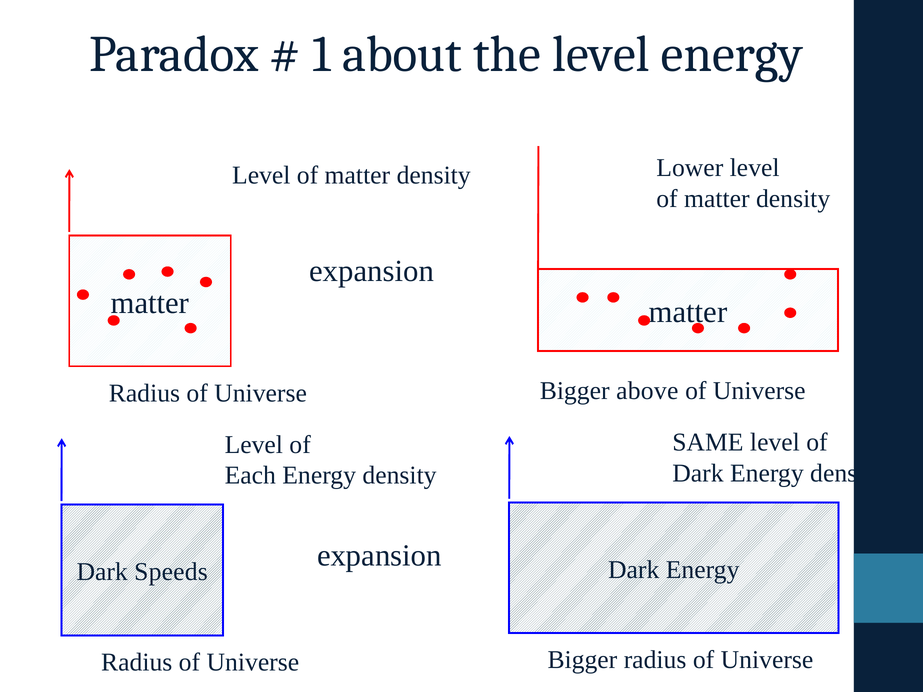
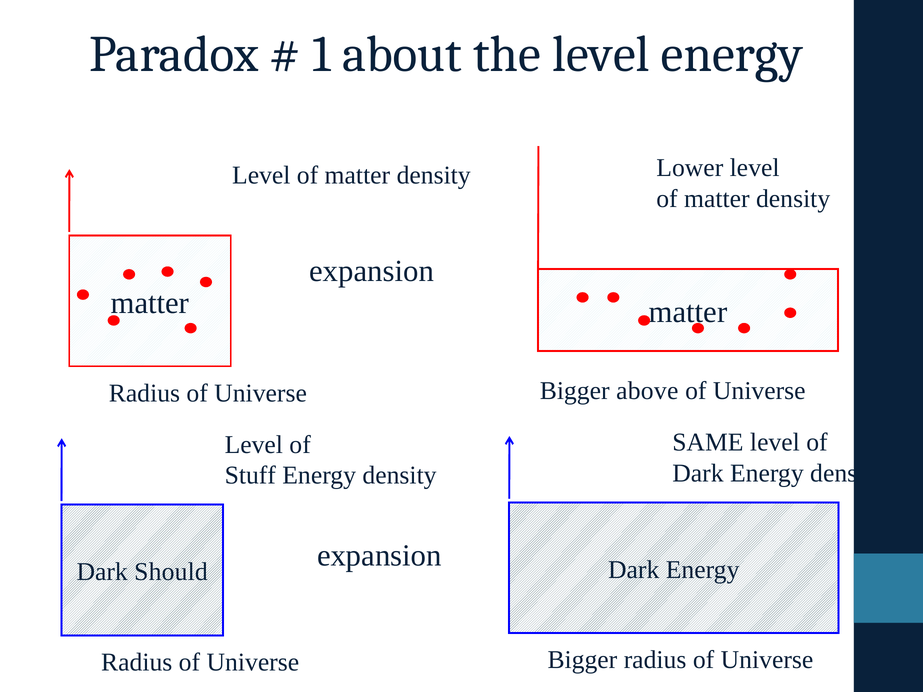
Each: Each -> Stuff
Speeds: Speeds -> Should
